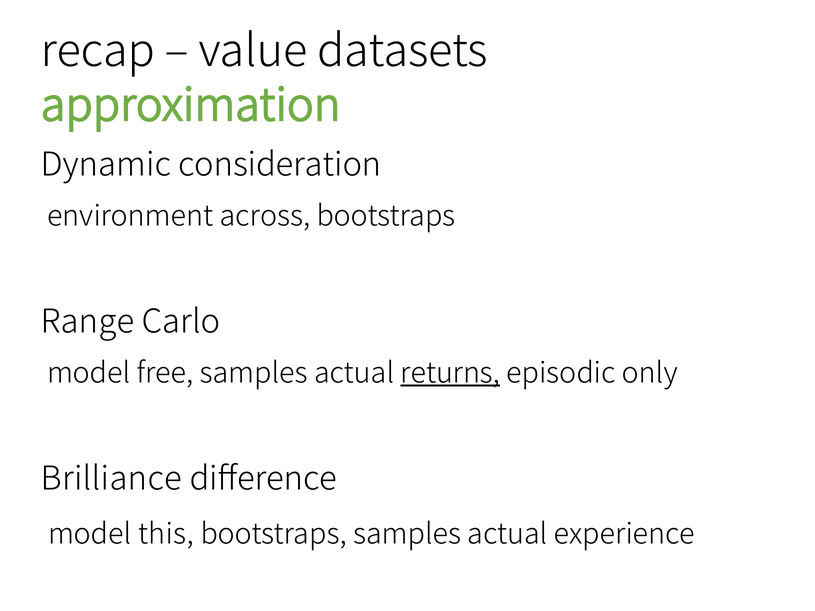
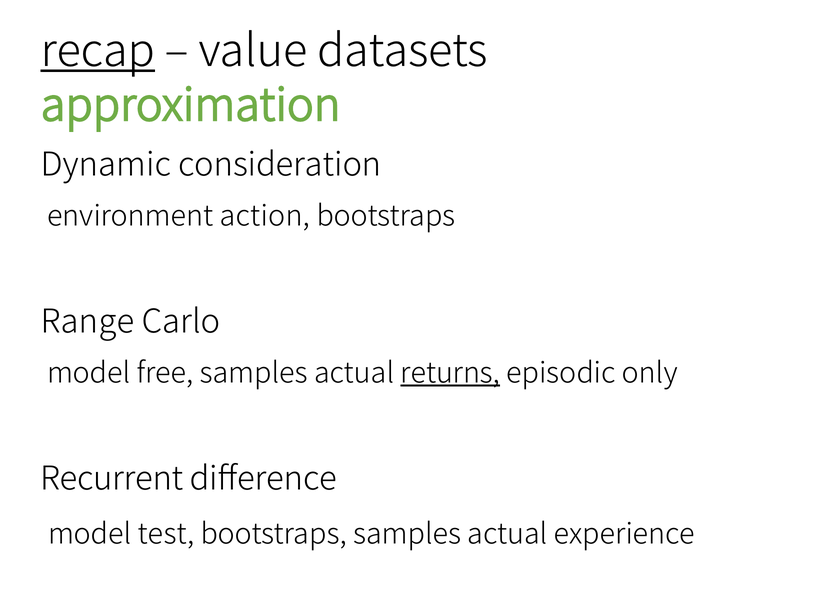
recap underline: none -> present
across: across -> action
Brilliance: Brilliance -> Recurrent
this: this -> test
